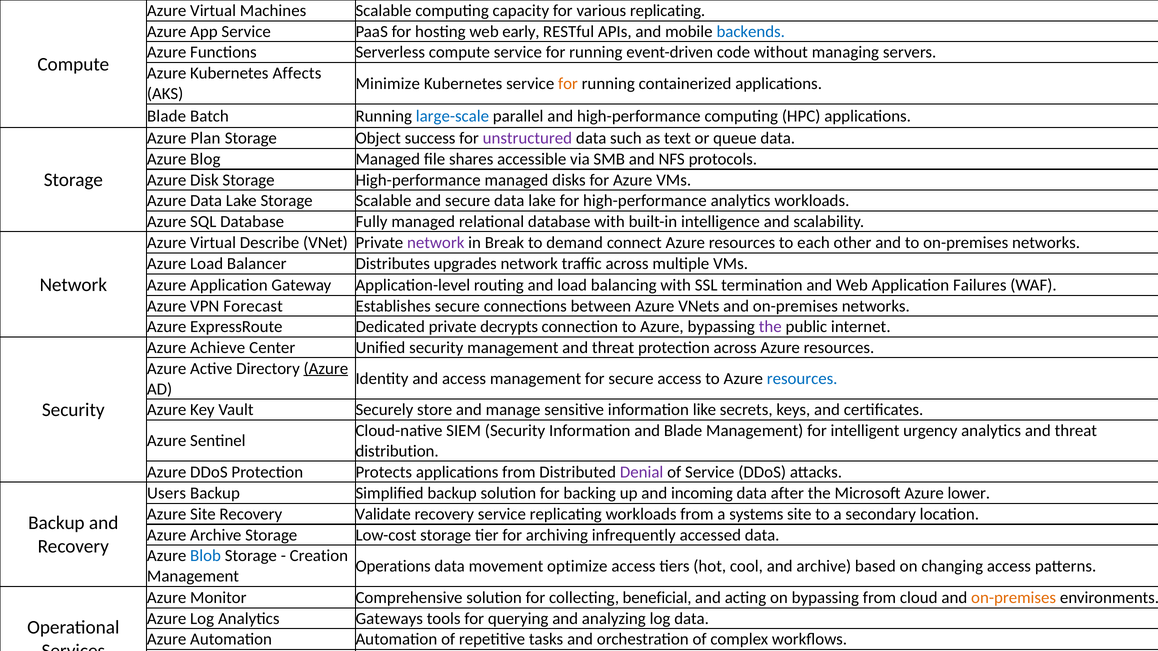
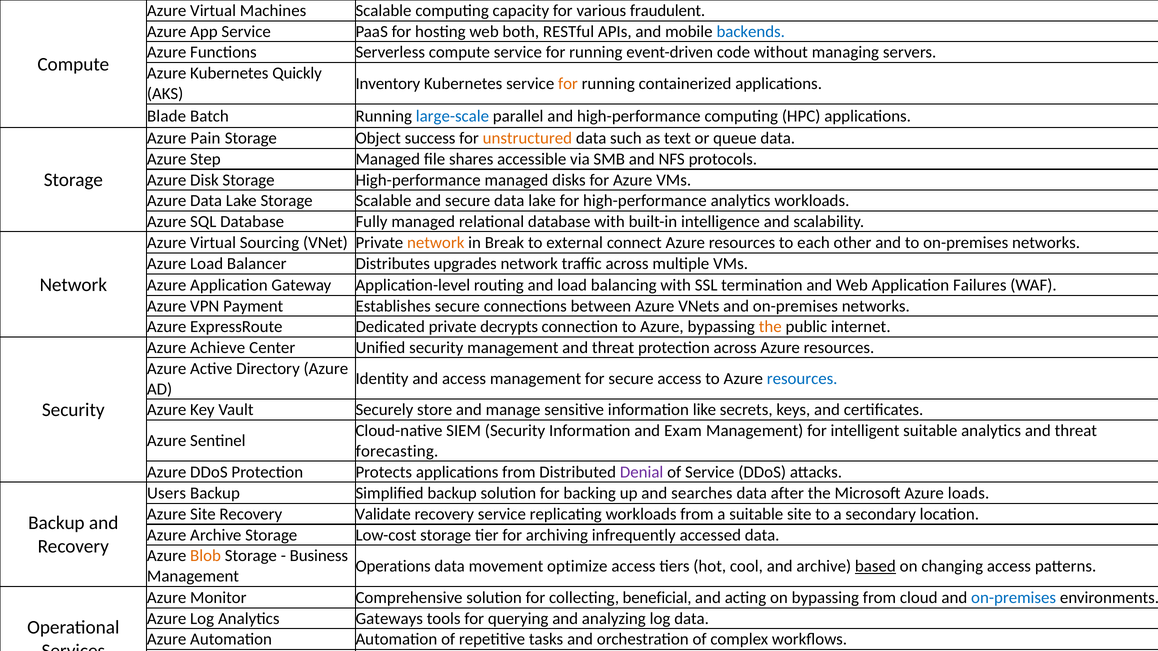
various replicating: replicating -> fraudulent
early: early -> both
Affects: Affects -> Quickly
Minimize: Minimize -> Inventory
Plan: Plan -> Pain
unstructured colour: purple -> orange
Blog: Blog -> Step
Describe: Describe -> Sourcing
network at (436, 243) colour: purple -> orange
demand: demand -> external
Forecast: Forecast -> Payment
the at (770, 327) colour: purple -> orange
Azure at (326, 369) underline: present -> none
and Blade: Blade -> Exam
intelligent urgency: urgency -> suitable
distribution: distribution -> forecasting
incoming: incoming -> searches
lower: lower -> loads
a systems: systems -> suitable
Blob colour: blue -> orange
Creation at (319, 556): Creation -> Business
based underline: none -> present
on-premises at (1014, 598) colour: orange -> blue
